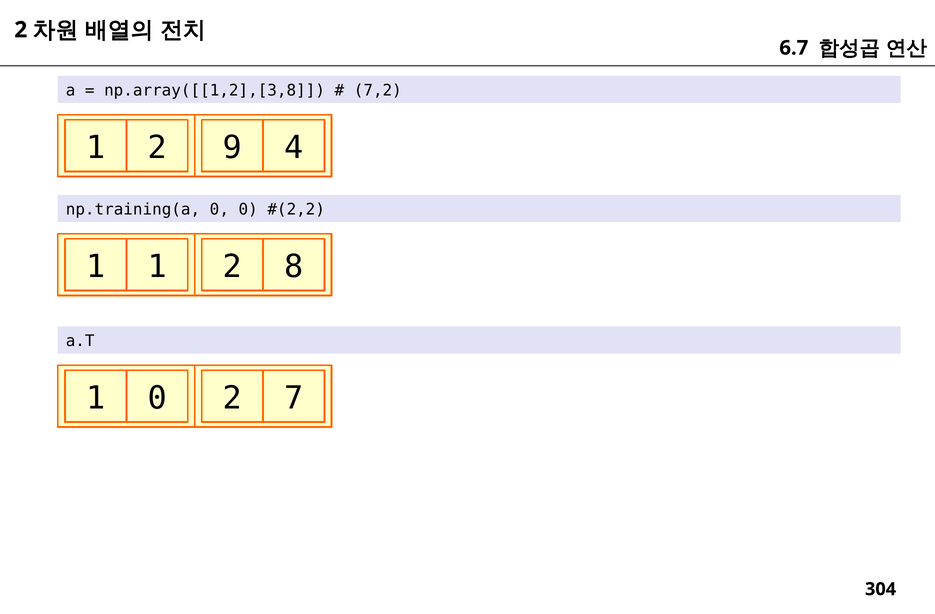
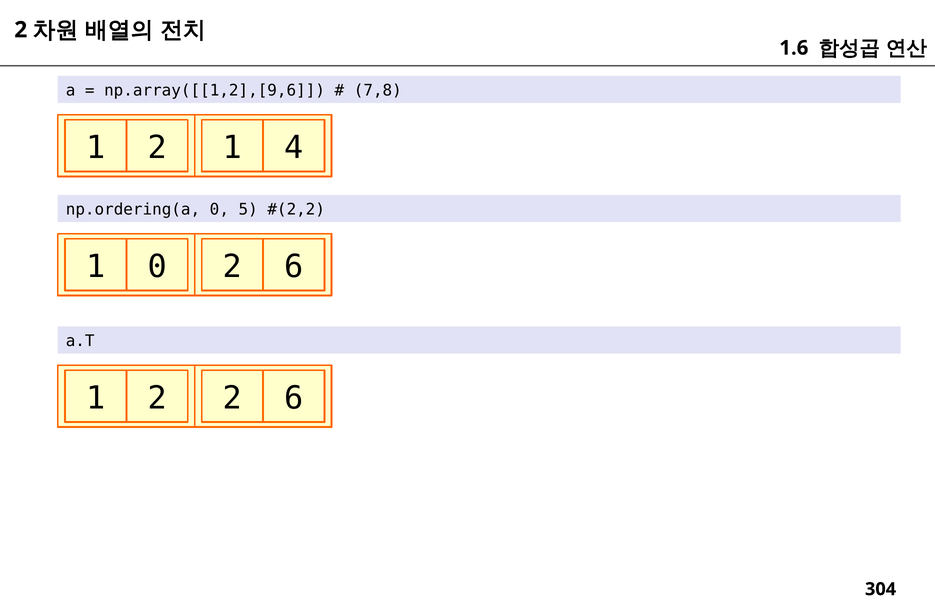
6.7: 6.7 -> 1.6
np.array([[1,2],[3,8: np.array([[1,2],[3,8 -> np.array([[1,2],[9,6
7,2: 7,2 -> 7,8
2 9: 9 -> 1
np.training(a: np.training(a -> np.ordering(a
0 0: 0 -> 5
1 1: 1 -> 0
8 at (294, 267): 8 -> 6
0 at (157, 398): 0 -> 2
7 at (294, 398): 7 -> 6
